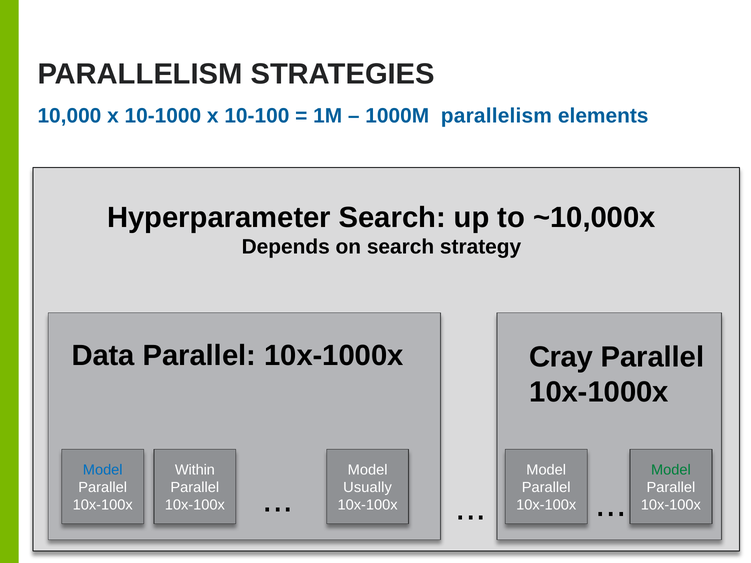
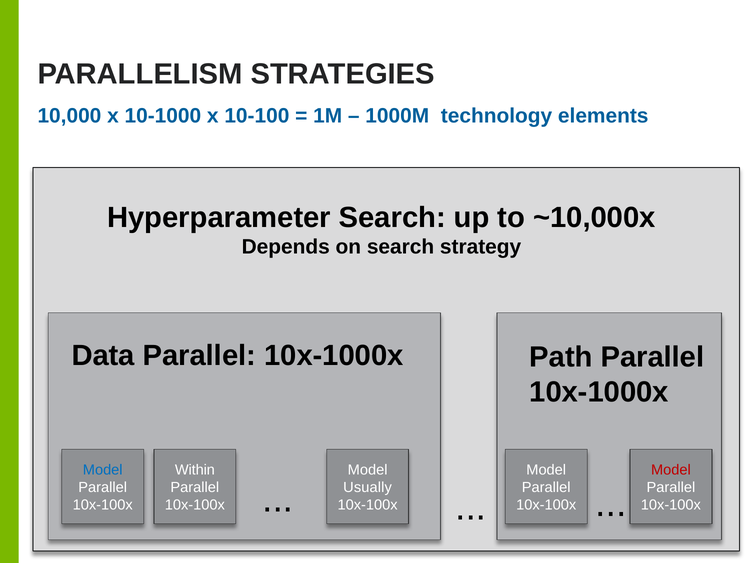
1000M parallelism: parallelism -> technology
Cray: Cray -> Path
Model at (671, 470) colour: green -> red
